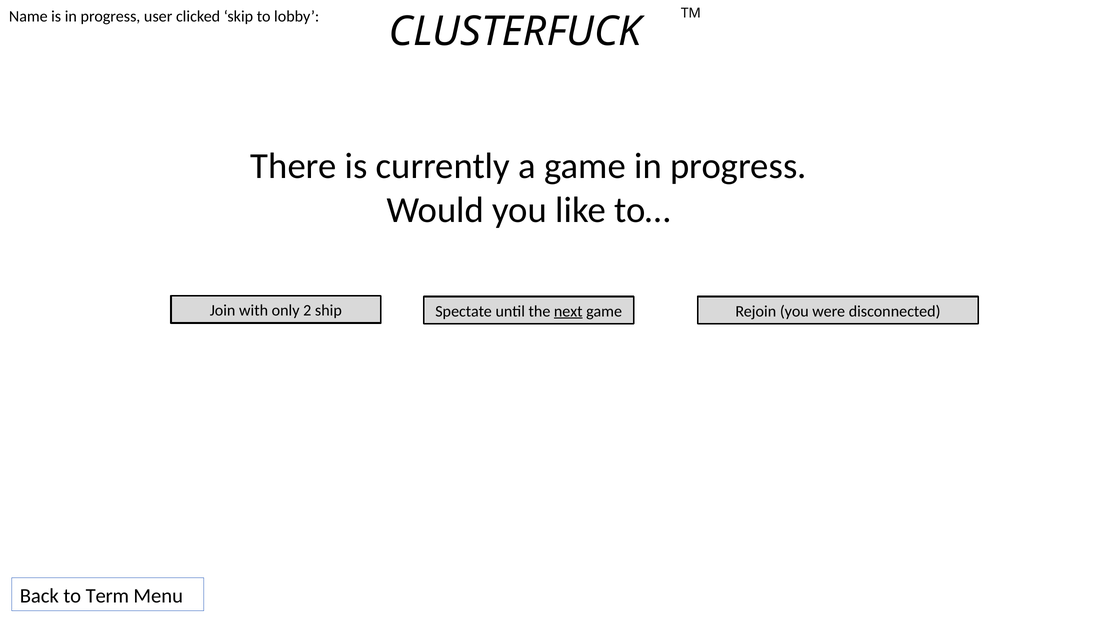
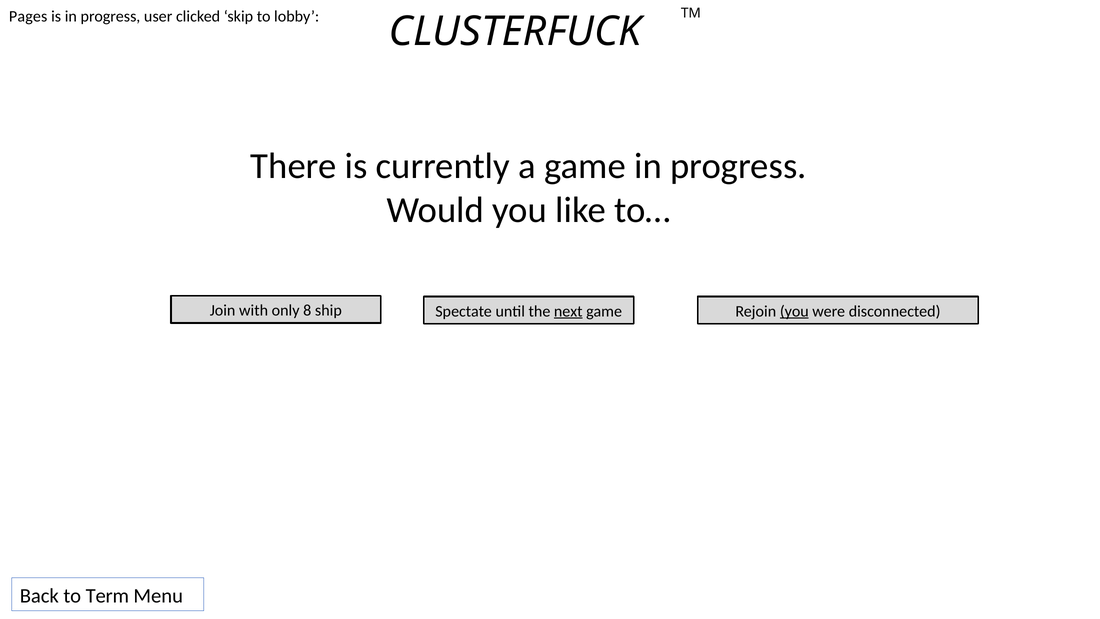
Name: Name -> Pages
2: 2 -> 8
you at (794, 311) underline: none -> present
